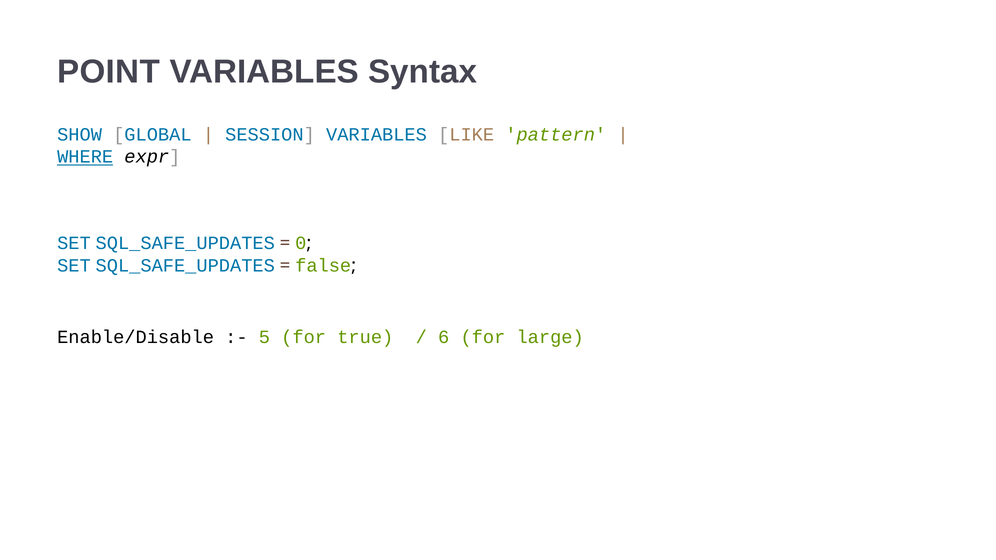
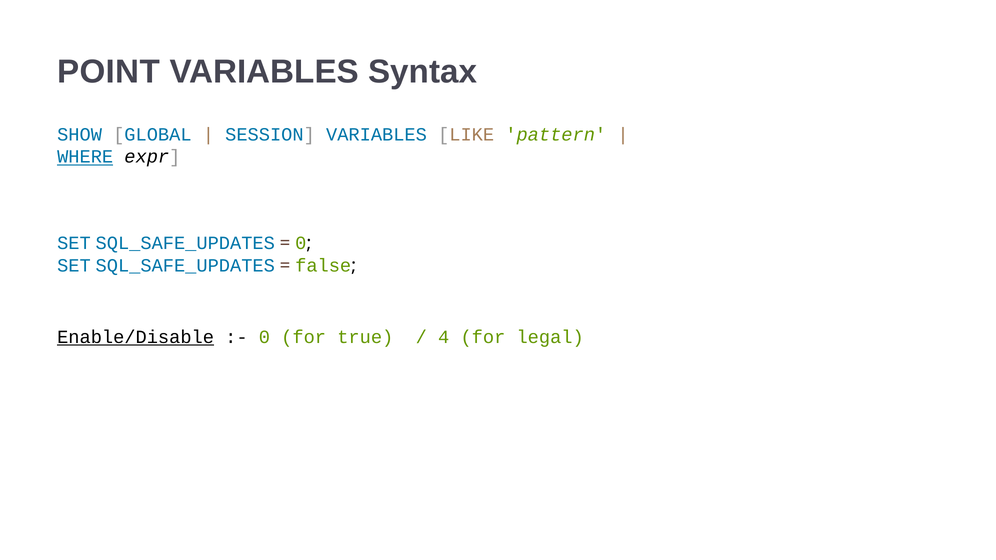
Enable/Disable underline: none -> present
5 at (264, 337): 5 -> 0
6: 6 -> 4
large: large -> legal
